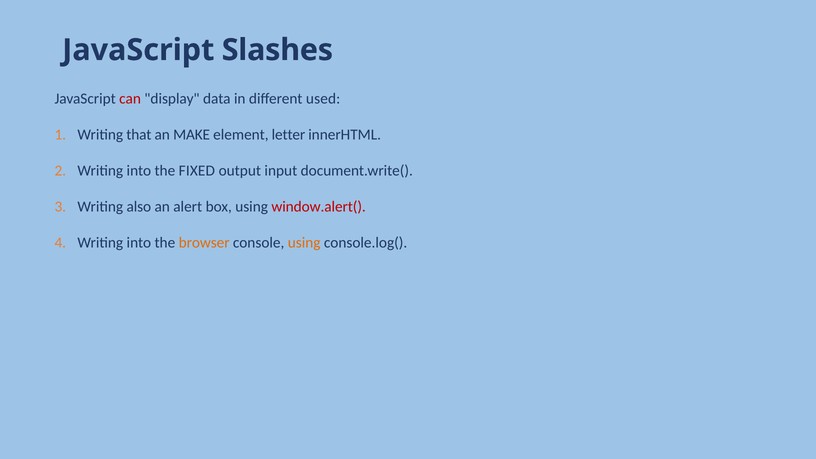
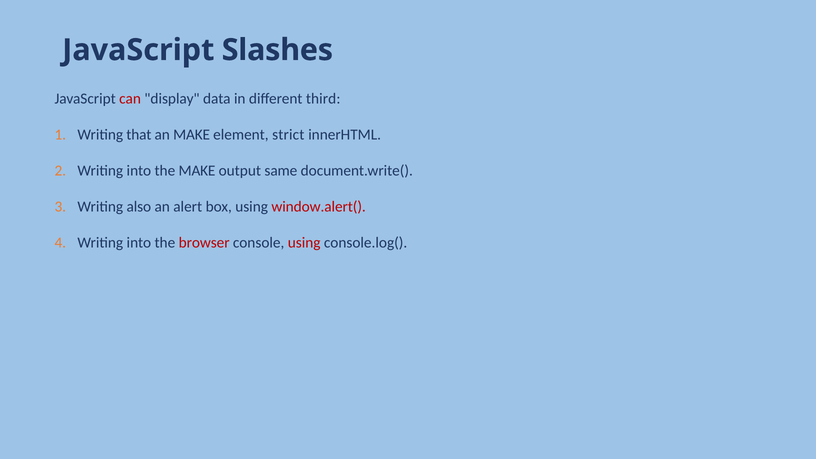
used: used -> third
letter: letter -> strict
the FIXED: FIXED -> MAKE
input: input -> same
browser colour: orange -> red
using at (304, 243) colour: orange -> red
